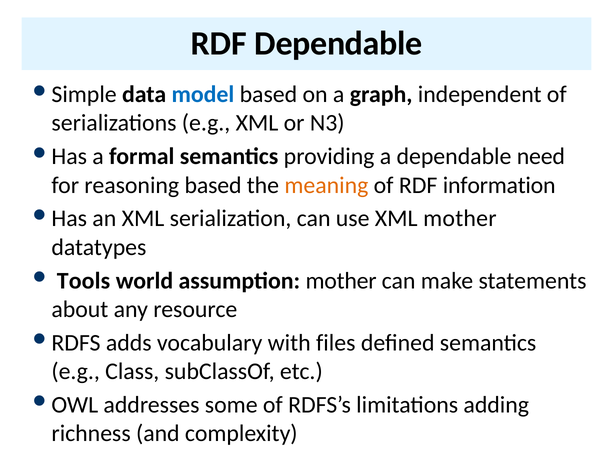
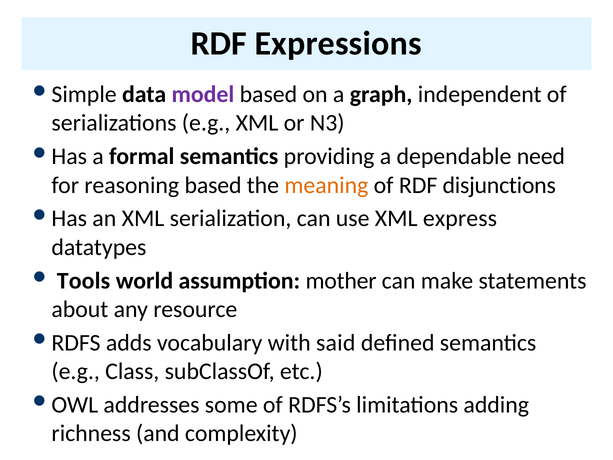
RDF Dependable: Dependable -> Expressions
model colour: blue -> purple
information: information -> disjunctions
XML mother: mother -> express
files: files -> said
